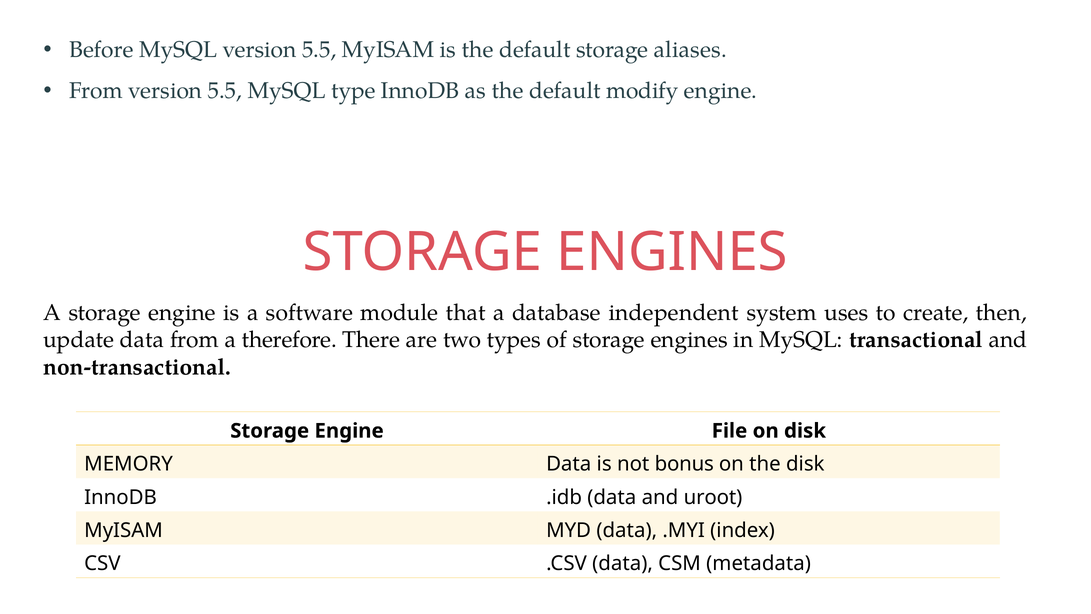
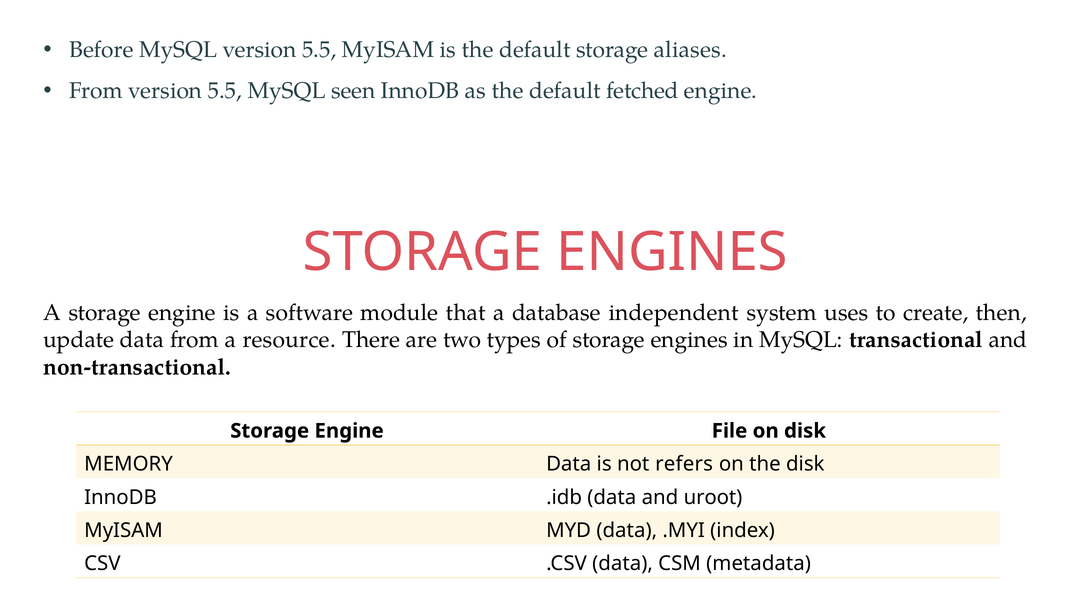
type: type -> seen
modify: modify -> fetched
therefore: therefore -> resource
bonus: bonus -> refers
